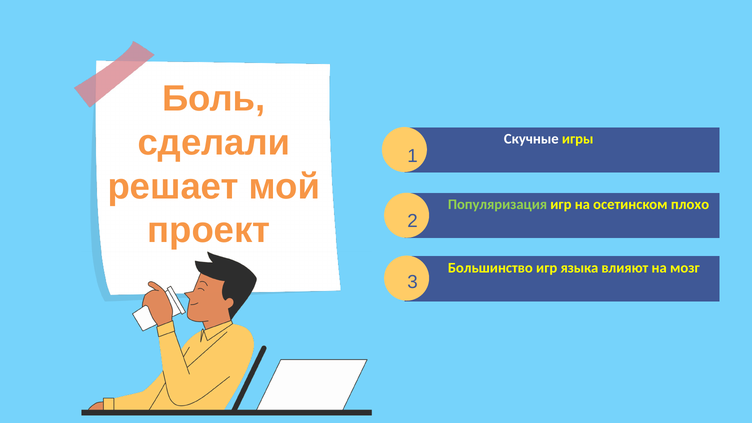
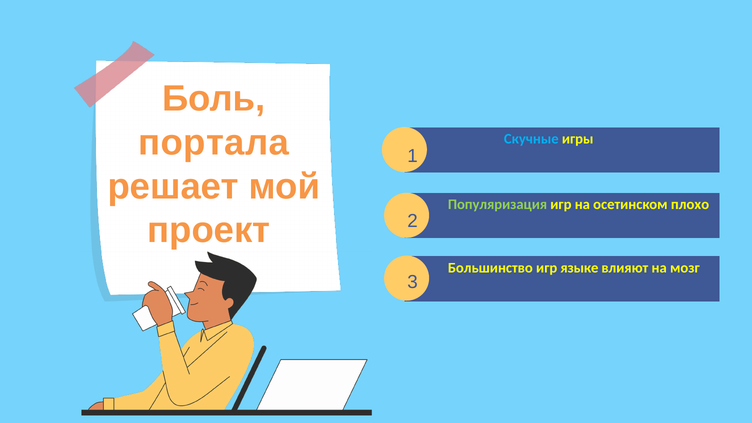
сделали: сделали -> портала
Скучные colour: white -> light blue
языка: языка -> языке
